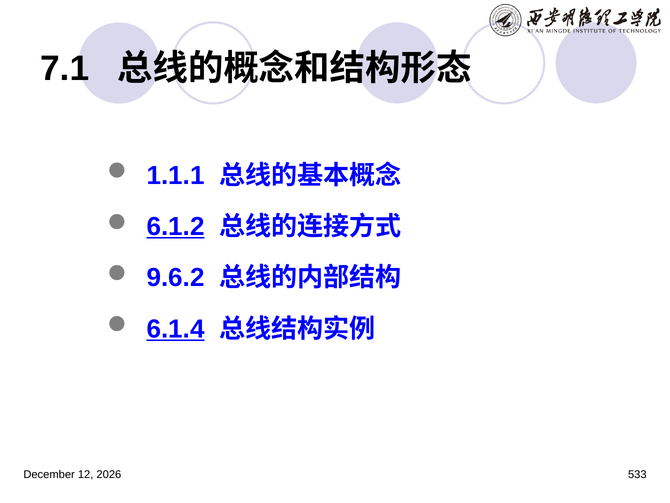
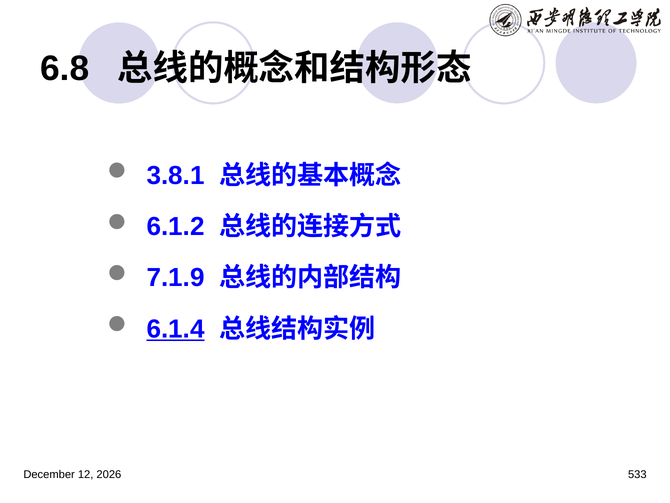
7.1: 7.1 -> 6.8
1.1.1: 1.1.1 -> 3.8.1
6.1.2 underline: present -> none
9.6.2: 9.6.2 -> 7.1.9
